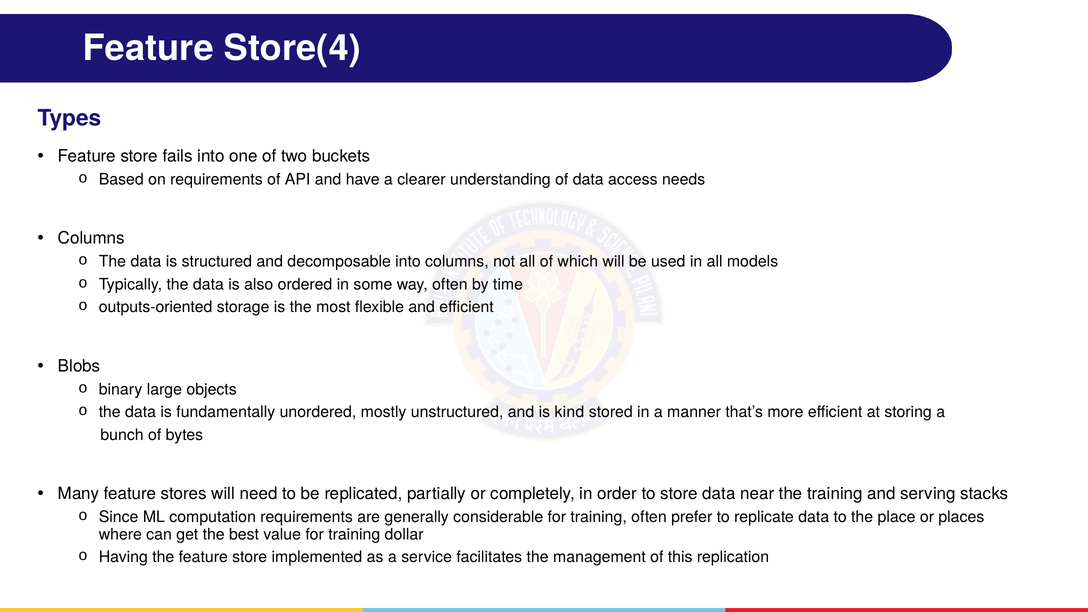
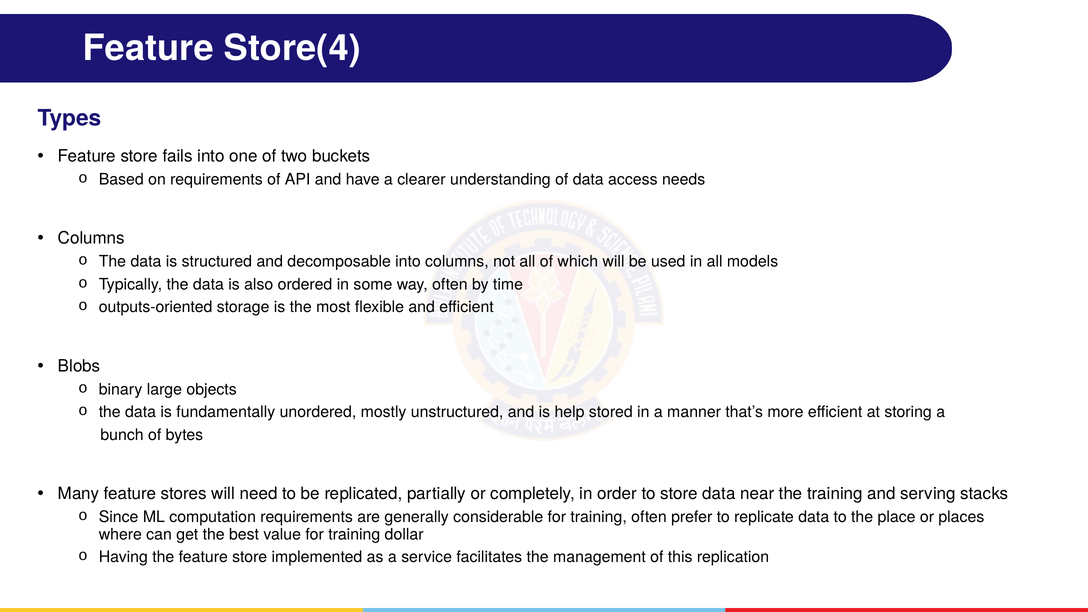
kind: kind -> help
